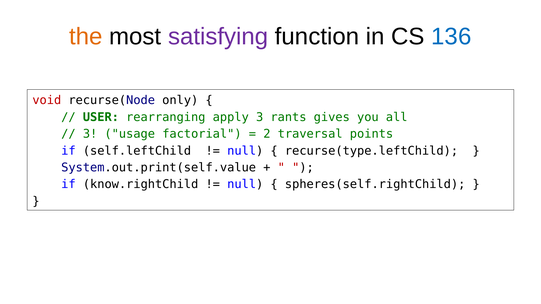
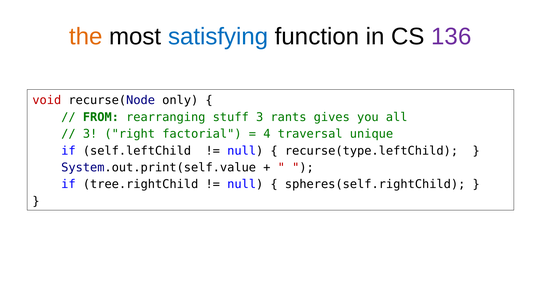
satisfying colour: purple -> blue
136 colour: blue -> purple
USER: USER -> FROM
apply: apply -> stuff
usage: usage -> right
2: 2 -> 4
points: points -> unique
know.rightChild: know.rightChild -> tree.rightChild
